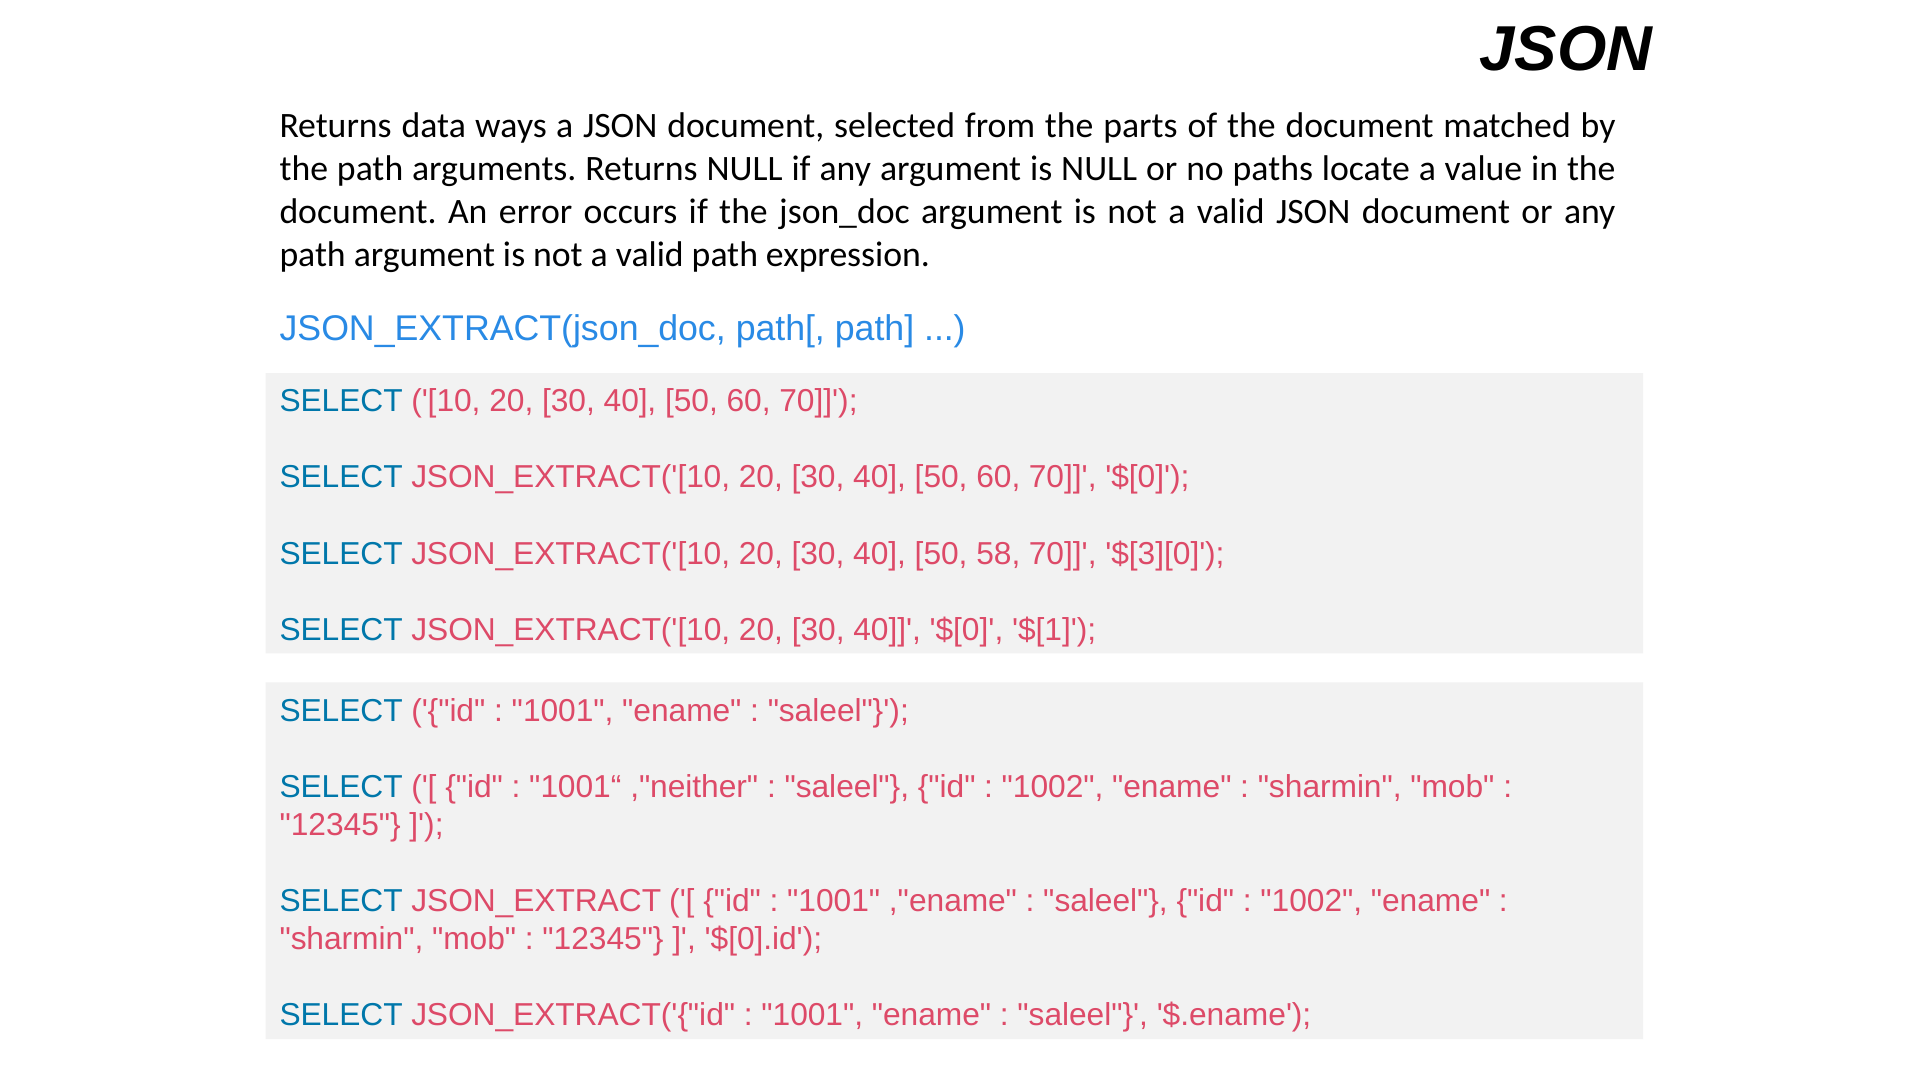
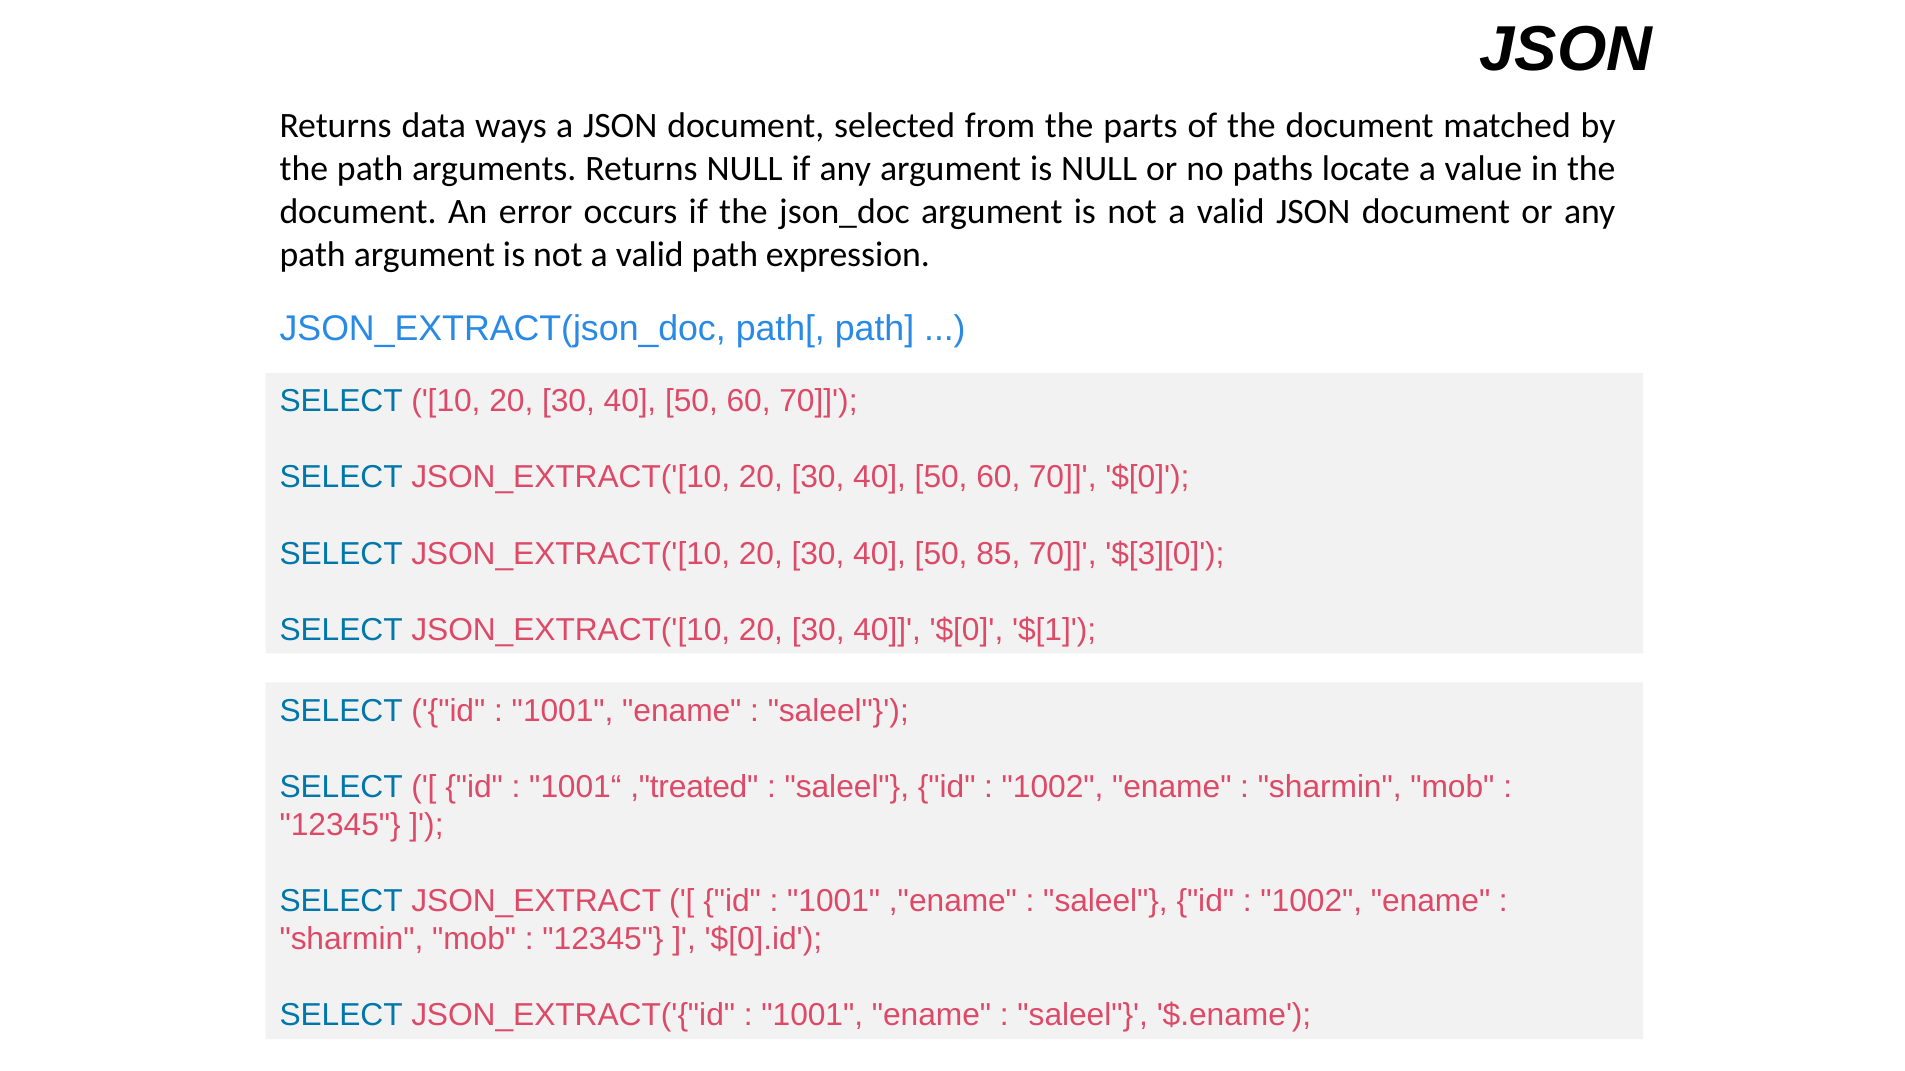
58: 58 -> 85
,"neither: ,"neither -> ,"treated
